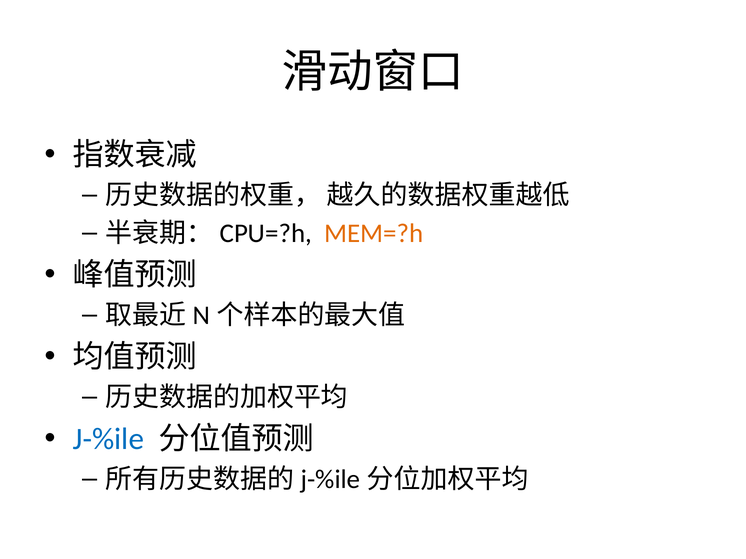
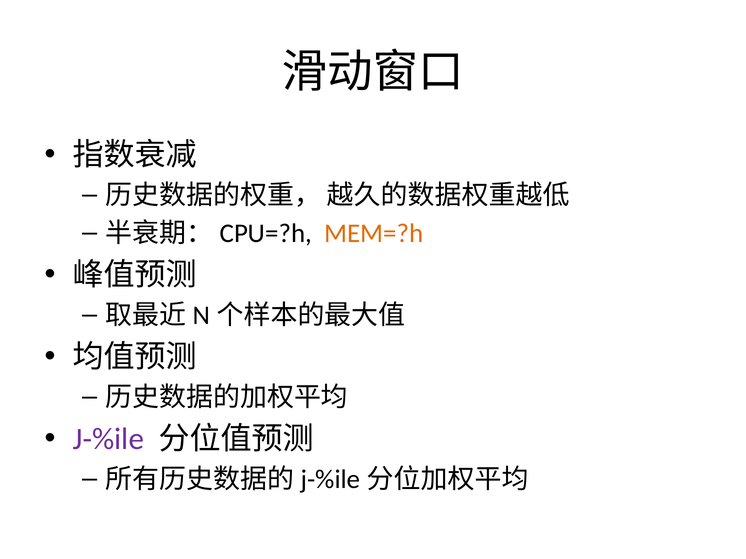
J-%ile colour: blue -> purple
